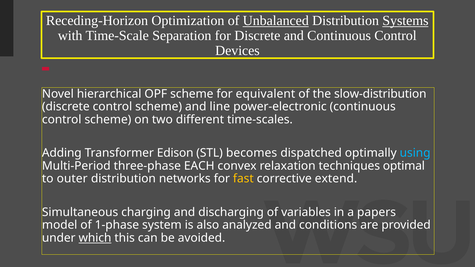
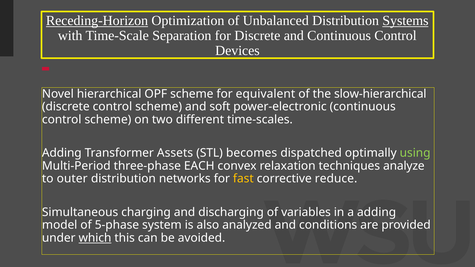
Receding-Horizon underline: none -> present
Unbalanced underline: present -> none
slow-distribution: slow-distribution -> slow-hierarchical
line: line -> soft
Edison: Edison -> Assets
using colour: light blue -> light green
optimal: optimal -> analyze
extend: extend -> reduce
a papers: papers -> adding
1-phase: 1-phase -> 5-phase
